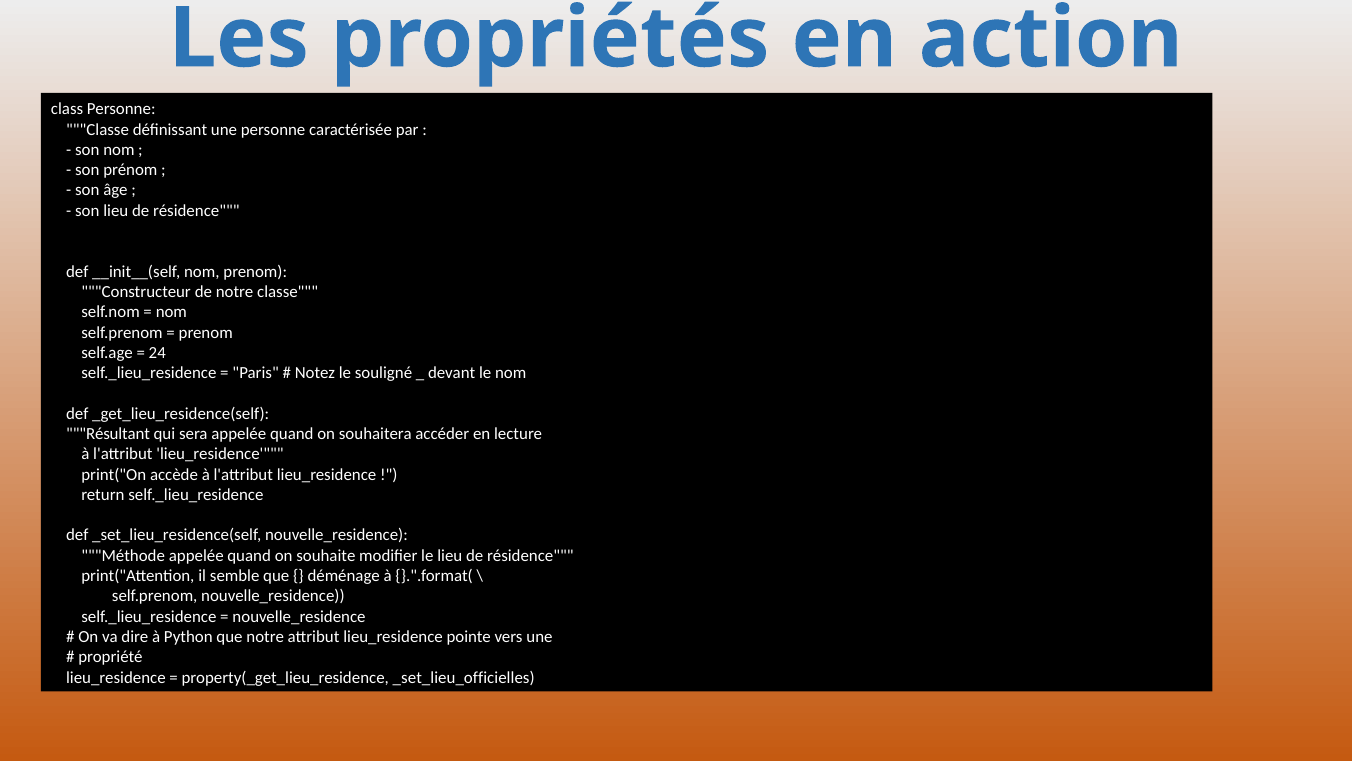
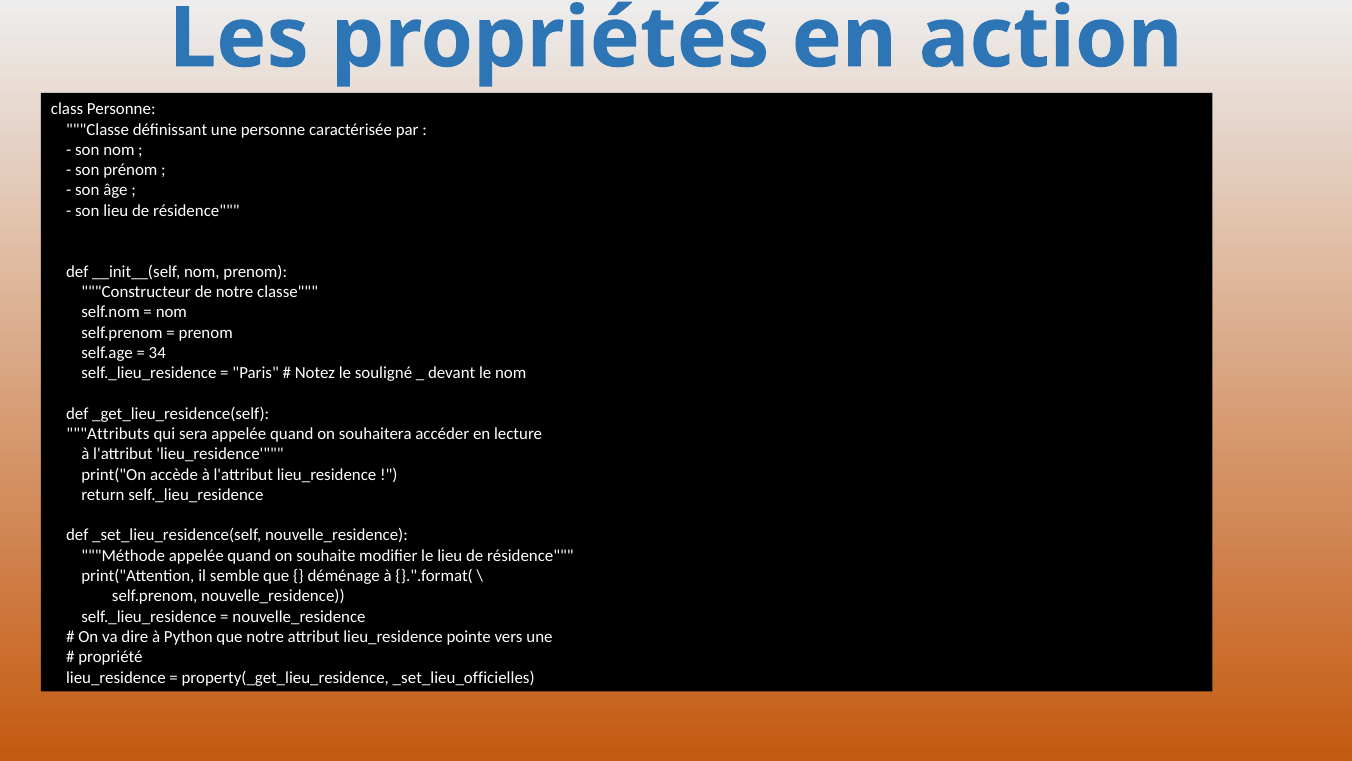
24: 24 -> 34
Résultant: Résultant -> Attributs
